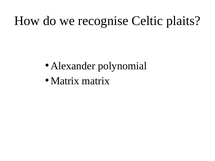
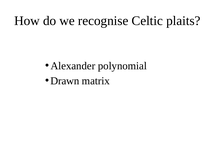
Matrix at (65, 81): Matrix -> Drawn
